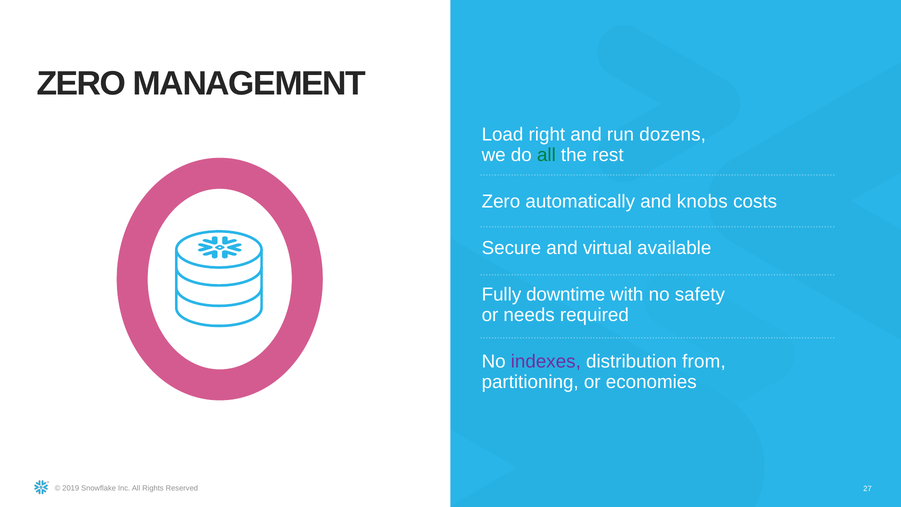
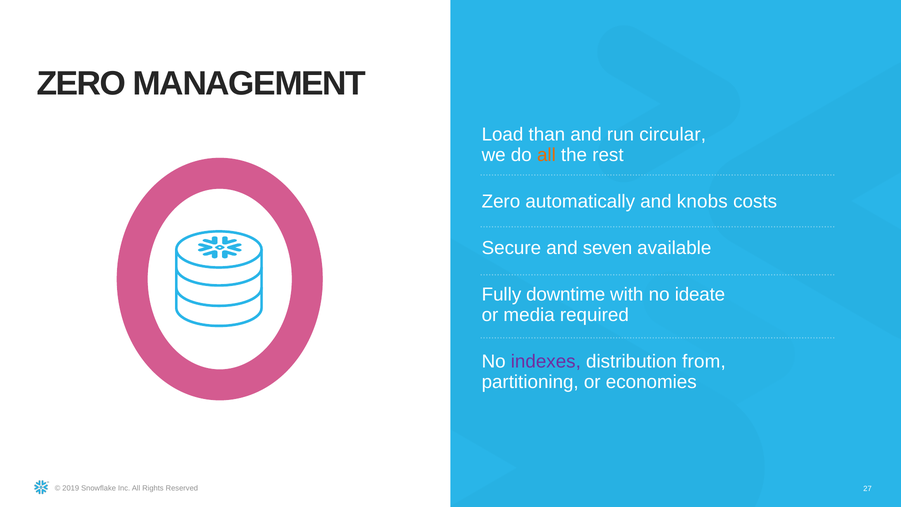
right: right -> than
dozens: dozens -> circular
all at (546, 155) colour: green -> orange
virtual: virtual -> seven
safety: safety -> ideate
needs: needs -> media
